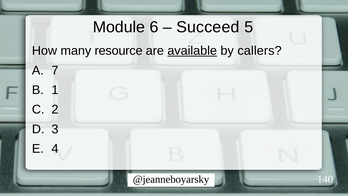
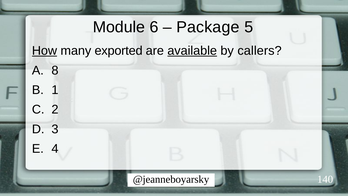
Succeed: Succeed -> Package
How underline: none -> present
resource: resource -> exported
7: 7 -> 8
